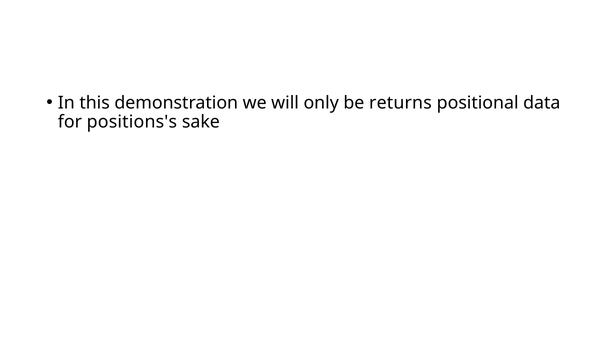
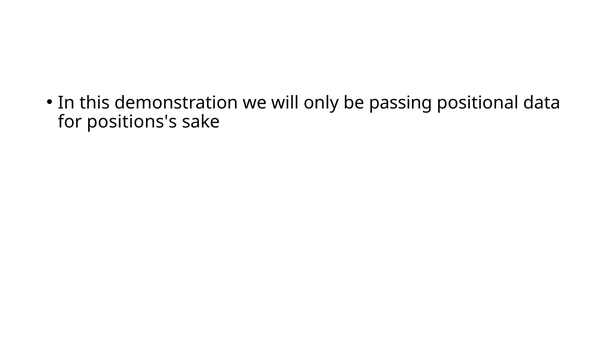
returns: returns -> passing
